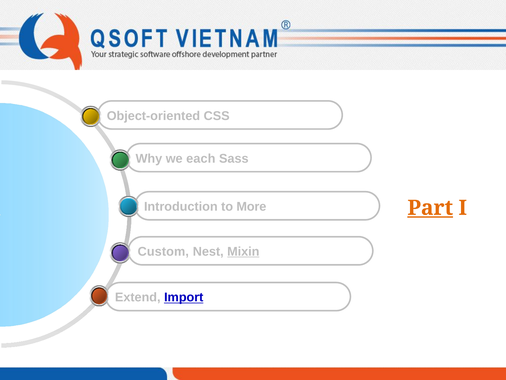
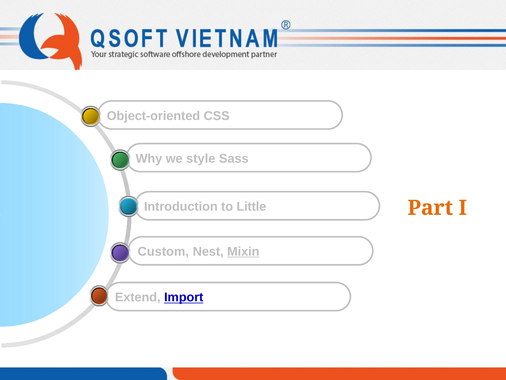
each: each -> style
More: More -> Little
Part underline: present -> none
